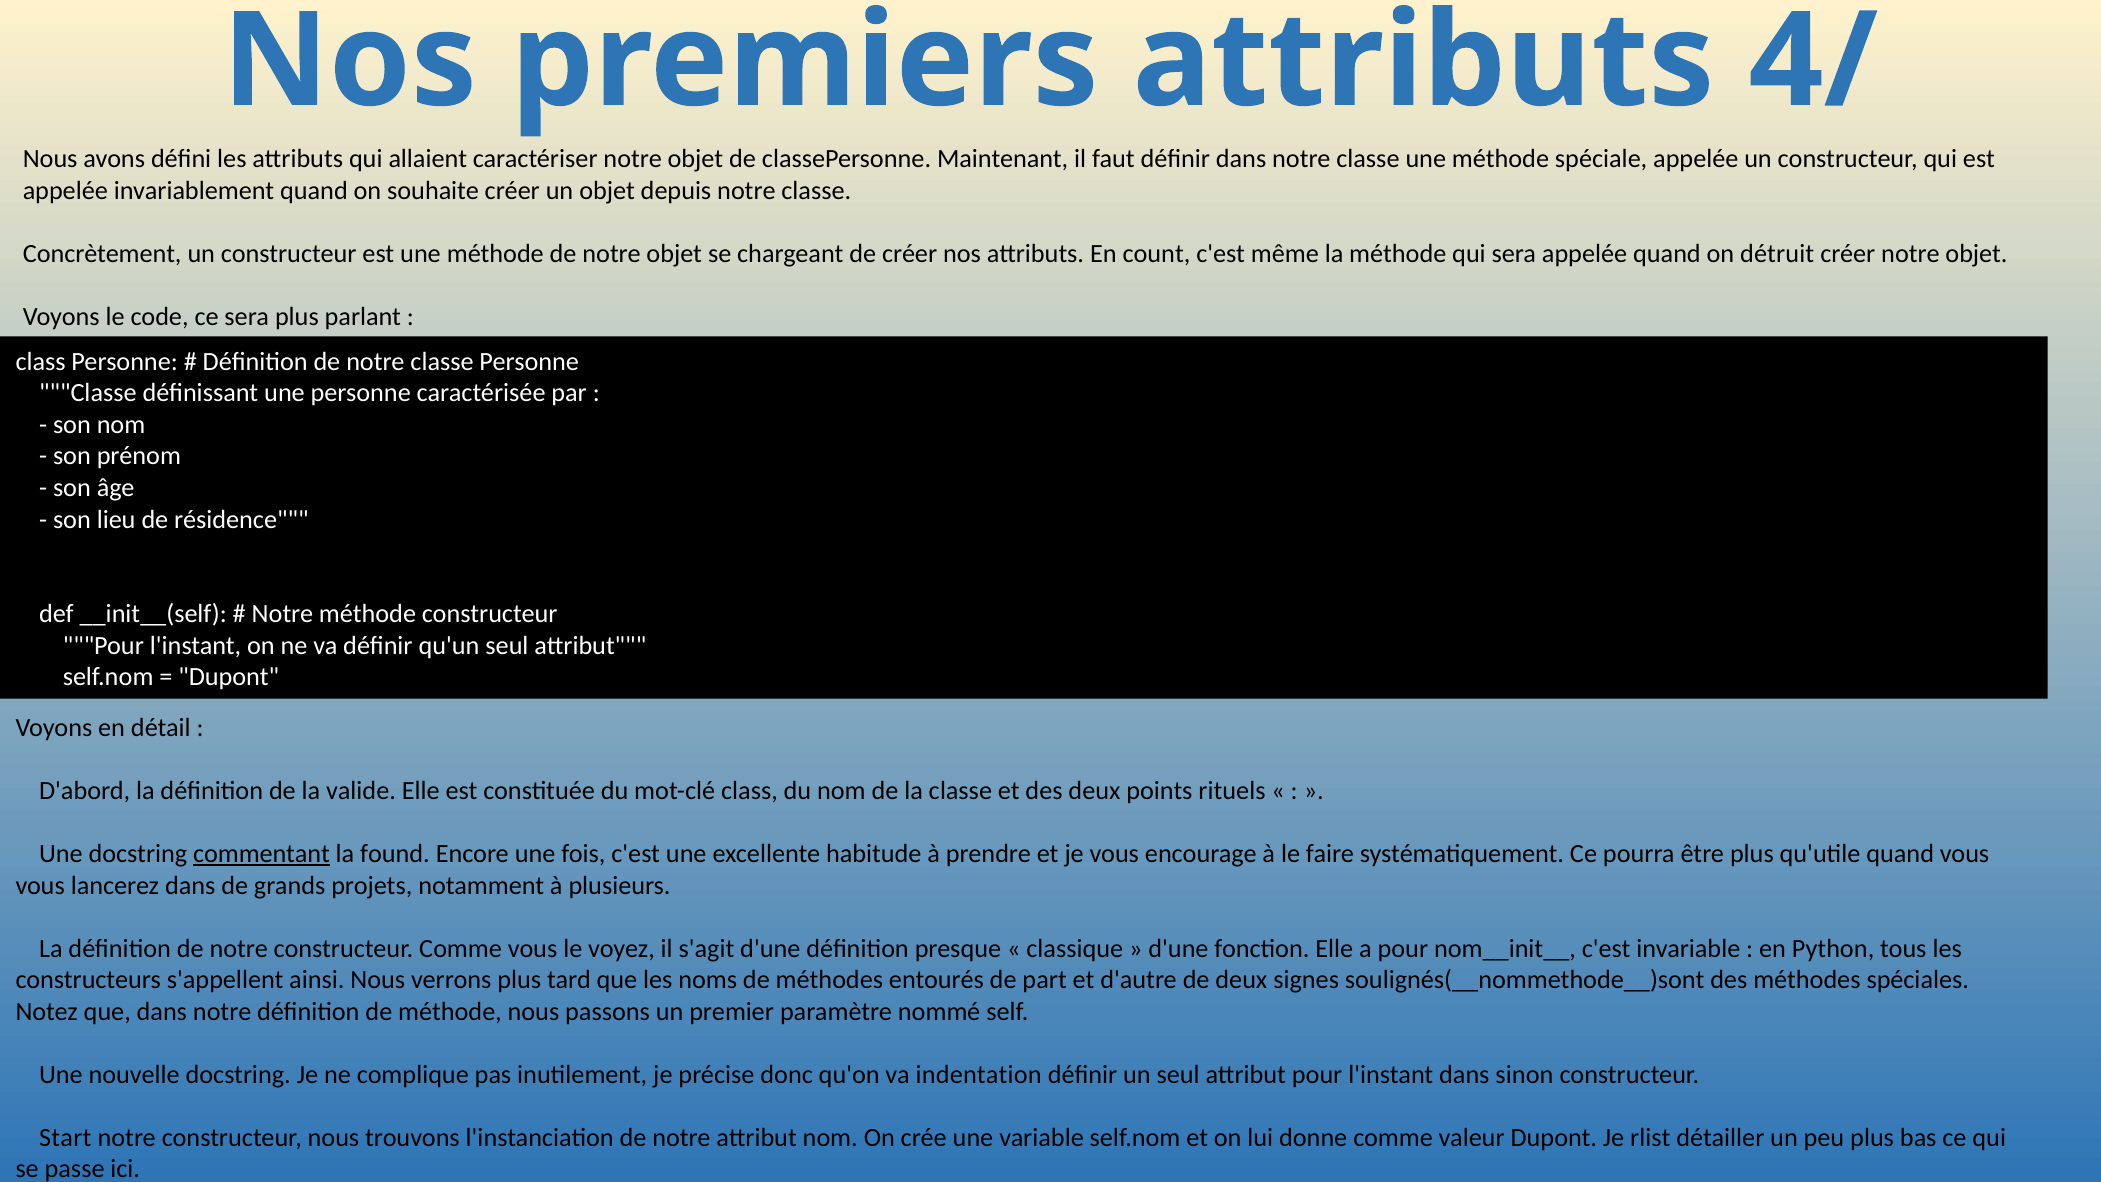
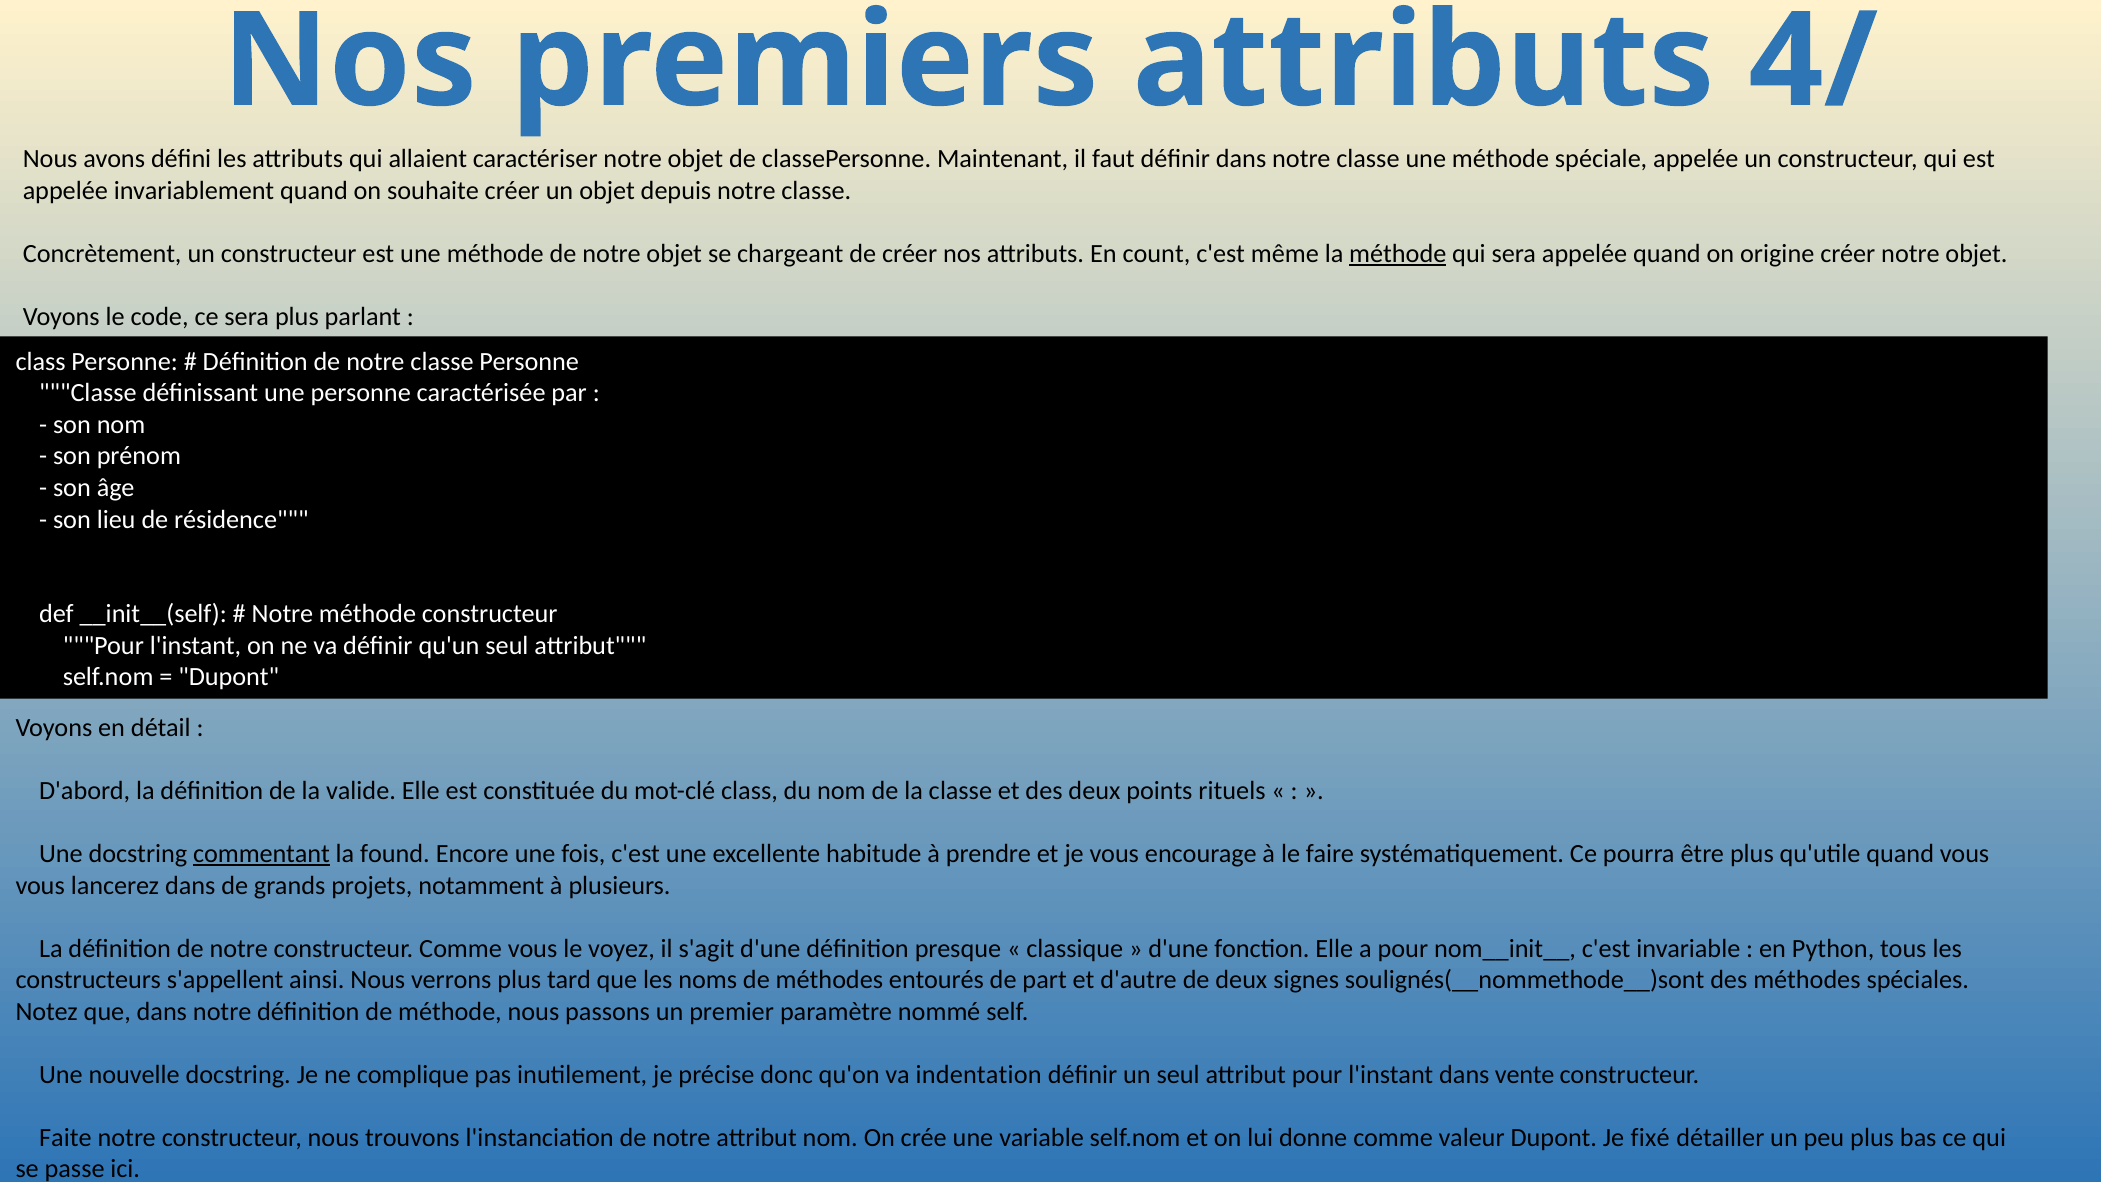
méthode at (1398, 253) underline: none -> present
détruit: détruit -> origine
sinon: sinon -> vente
Start: Start -> Faite
rlist: rlist -> fixé
